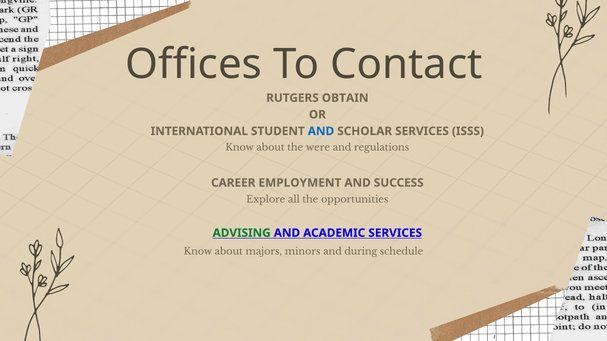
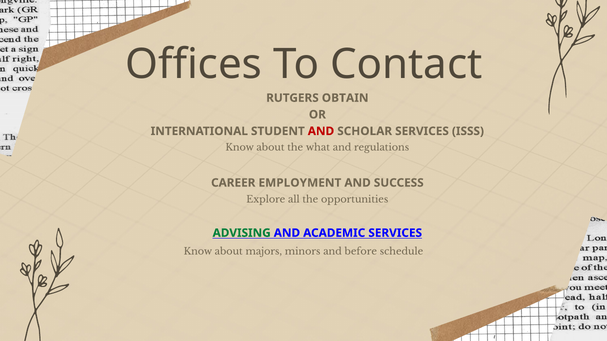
AND at (321, 131) colour: blue -> red
were: were -> what
during: during -> before
